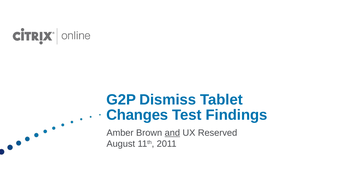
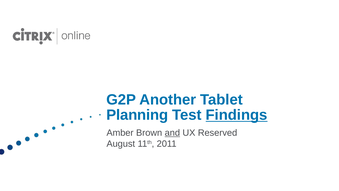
Dismiss: Dismiss -> Another
Changes: Changes -> Planning
Findings underline: none -> present
